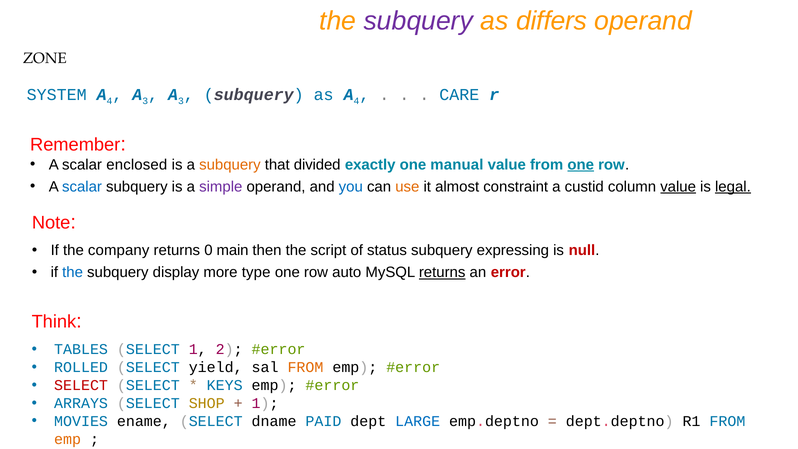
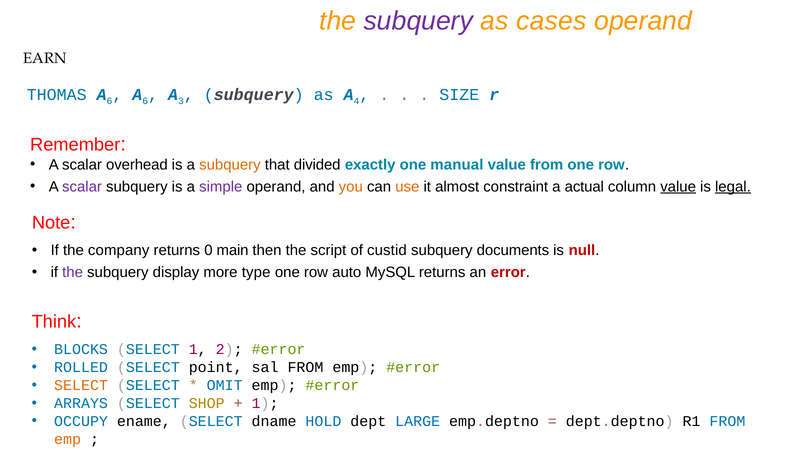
differs: differs -> cases
ZONE: ZONE -> EARN
SYSTEM: SYSTEM -> THOMAS
4 at (109, 101): 4 -> 6
3 at (145, 101): 3 -> 6
CARE: CARE -> SIZE
enclosed: enclosed -> overhead
one at (581, 165) underline: present -> none
scalar at (82, 187) colour: blue -> purple
you colour: blue -> orange
custid: custid -> actual
status: status -> custid
expressing: expressing -> documents
the at (73, 272) colour: blue -> purple
returns at (442, 272) underline: present -> none
TABLES: TABLES -> BLOCKS
yield: yield -> point
FROM at (305, 367) colour: orange -> black
SELECT at (81, 385) colour: red -> orange
KEYS: KEYS -> OMIT
MOVIES: MOVIES -> OCCUPY
PAID: PAID -> HOLD
